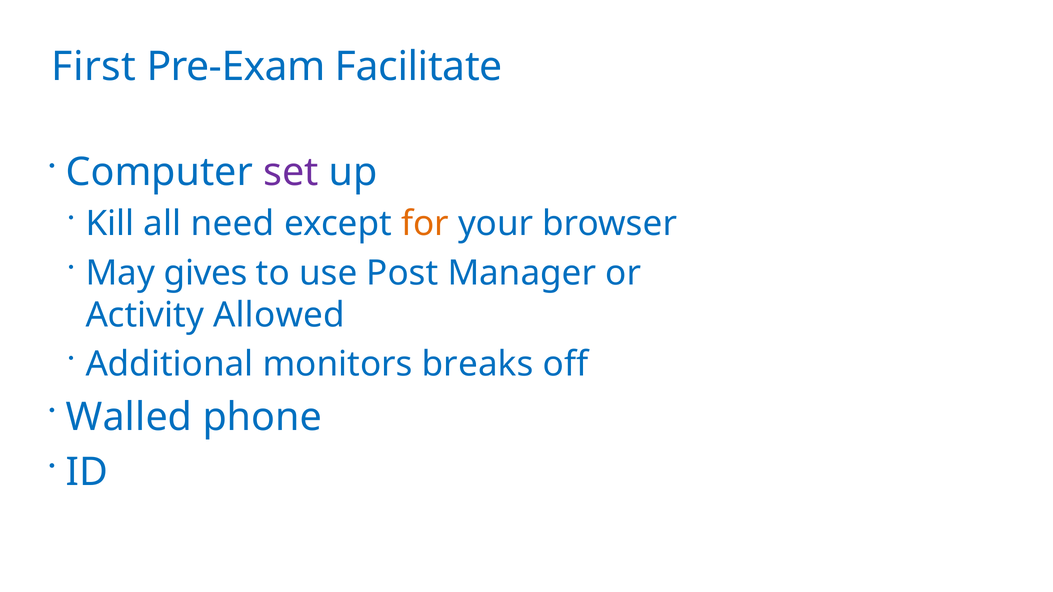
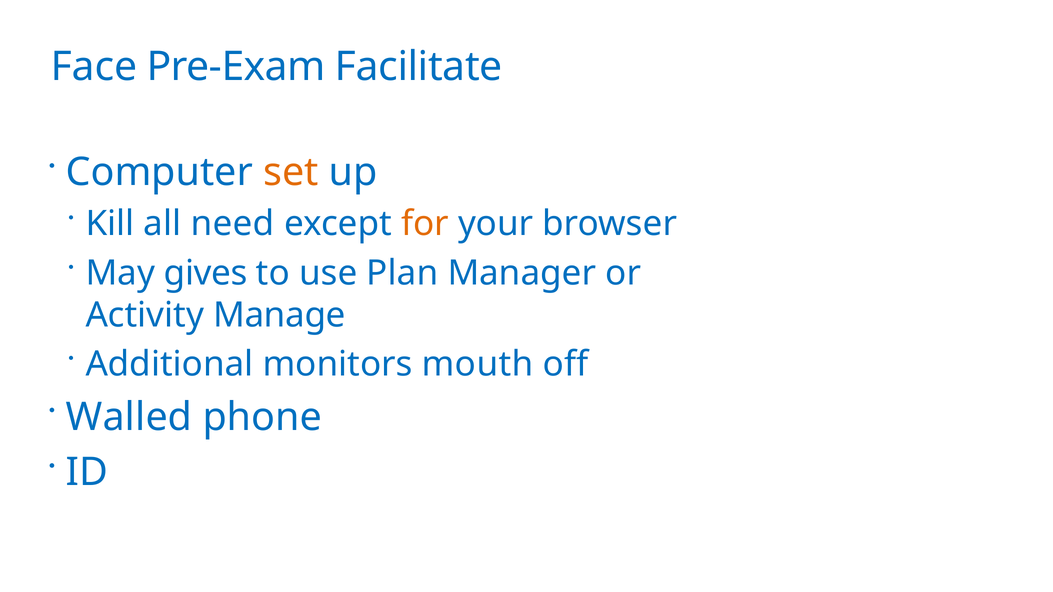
First: First -> Face
set colour: purple -> orange
Post: Post -> Plan
Allowed: Allowed -> Manage
breaks: breaks -> mouth
